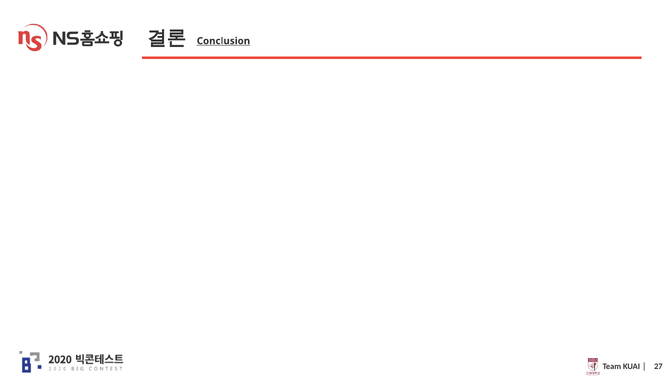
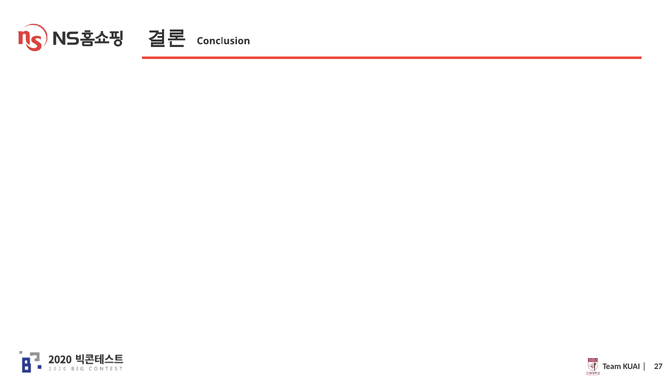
Conclusion underline: present -> none
